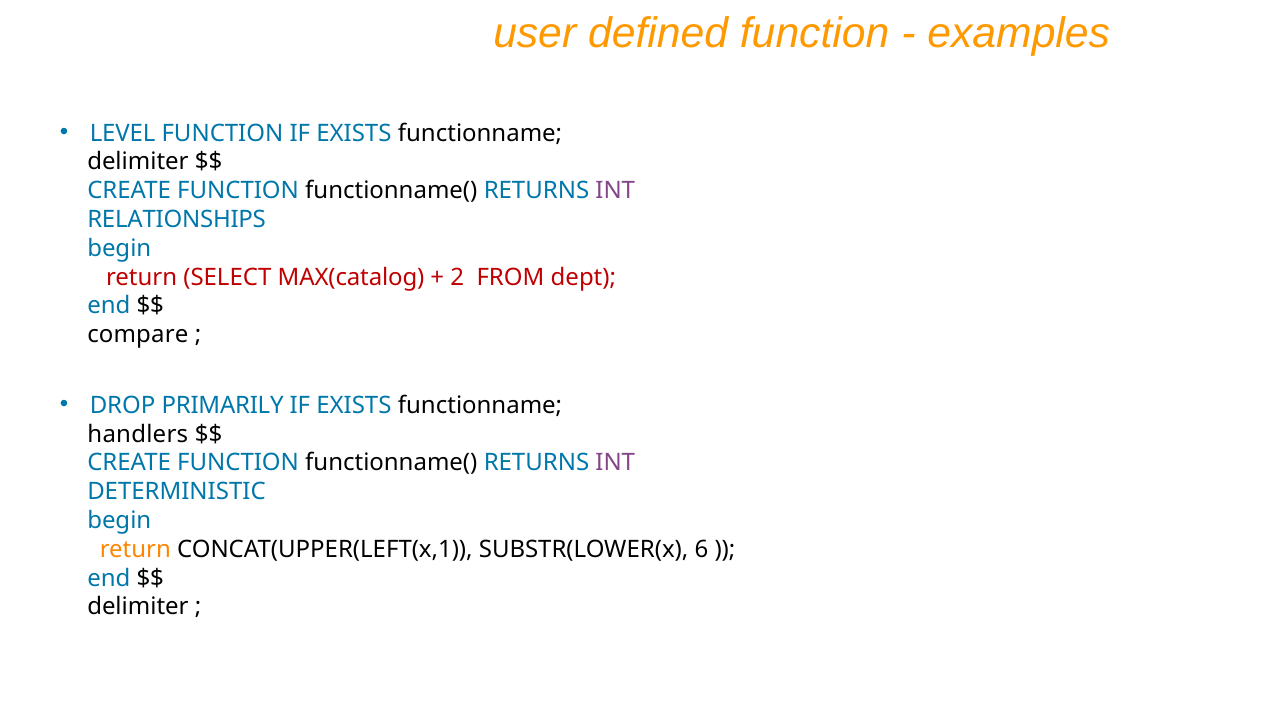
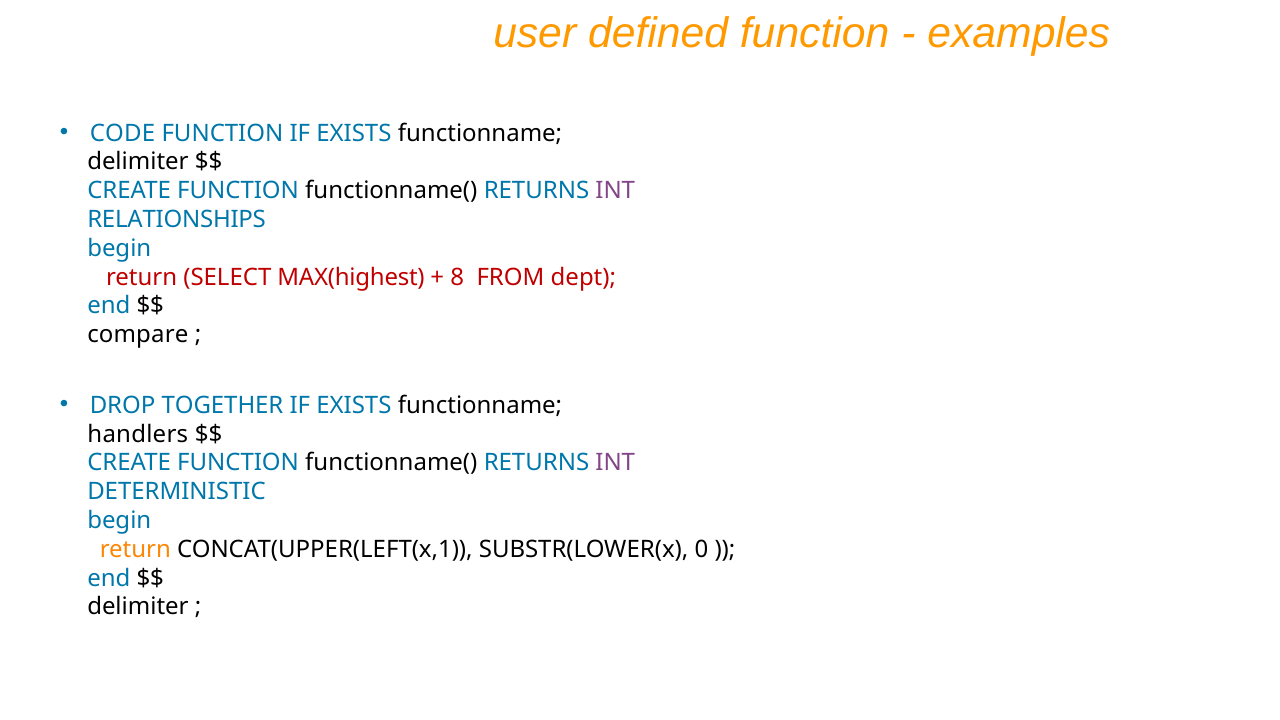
LEVEL: LEVEL -> CODE
MAX(catalog: MAX(catalog -> MAX(highest
2: 2 -> 8
PRIMARILY: PRIMARILY -> TOGETHER
6: 6 -> 0
